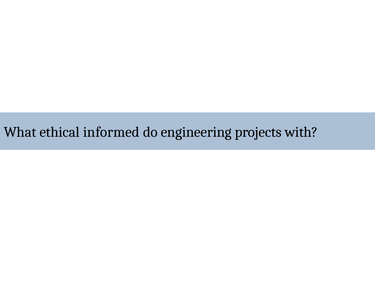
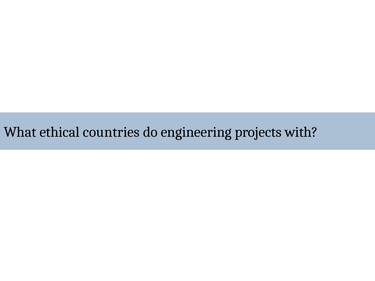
informed: informed -> countries
